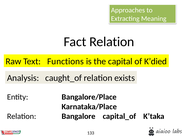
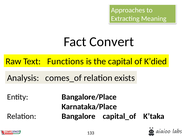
Fact Relation: Relation -> Convert
caught_of: caught_of -> comes_of
